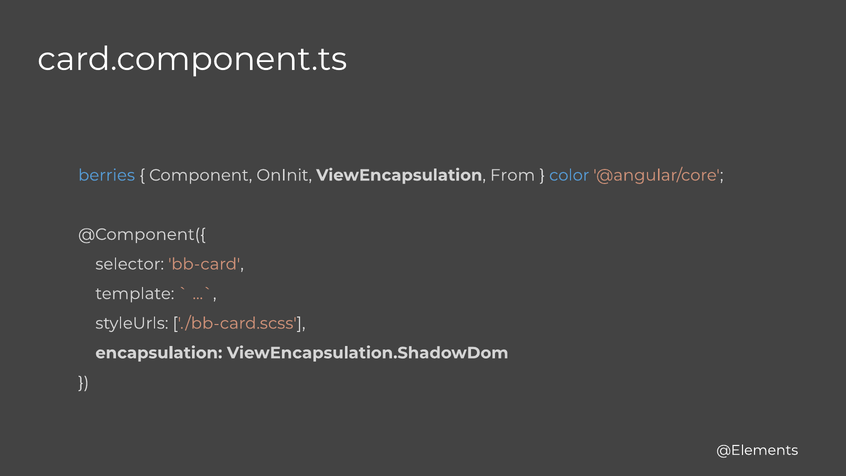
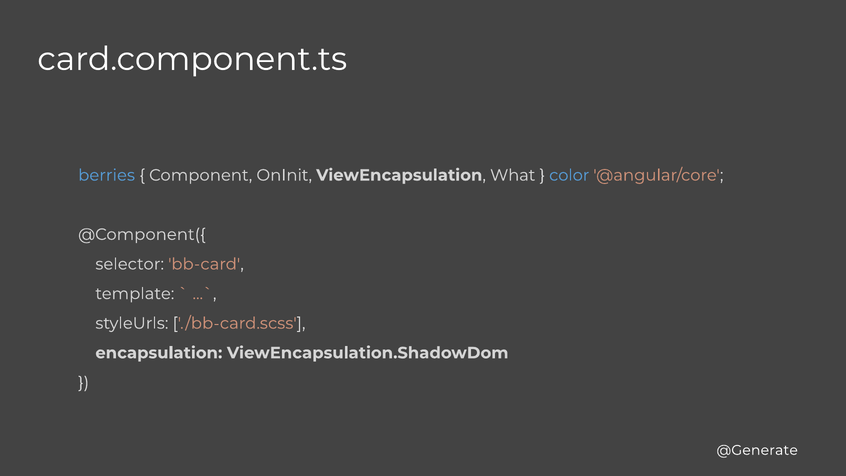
From: From -> What
@Elements: @Elements -> @Generate
